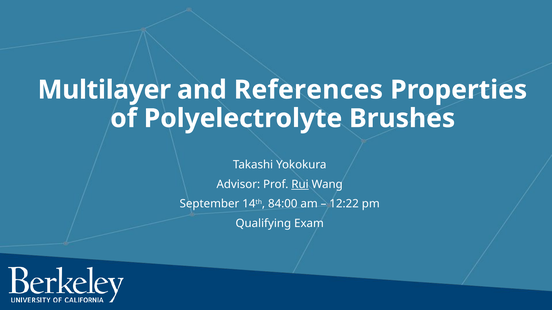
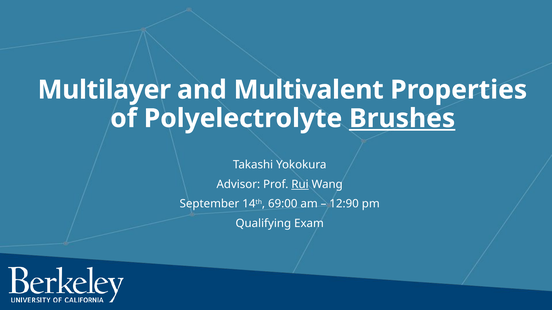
References: References -> Multivalent
Brushes underline: none -> present
84:00: 84:00 -> 69:00
12:22: 12:22 -> 12:90
